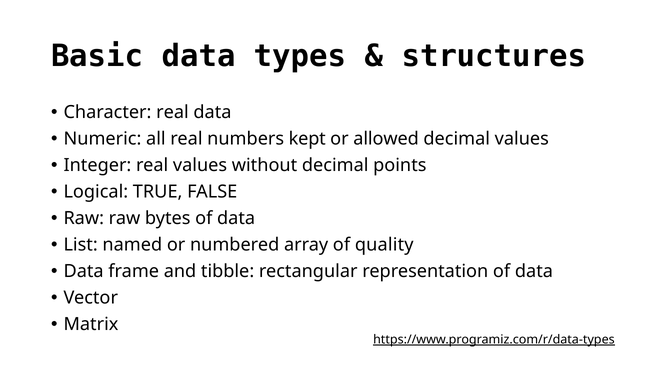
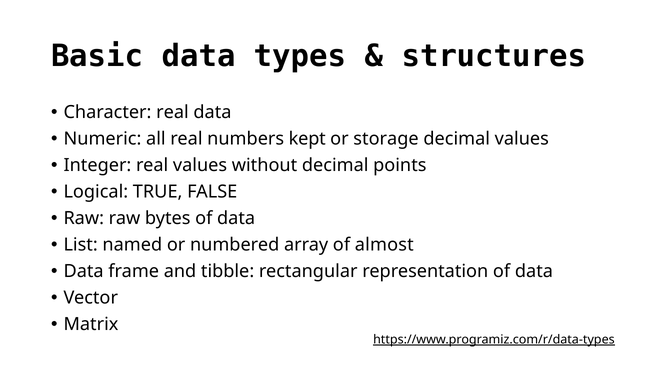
allowed: allowed -> storage
quality: quality -> almost
